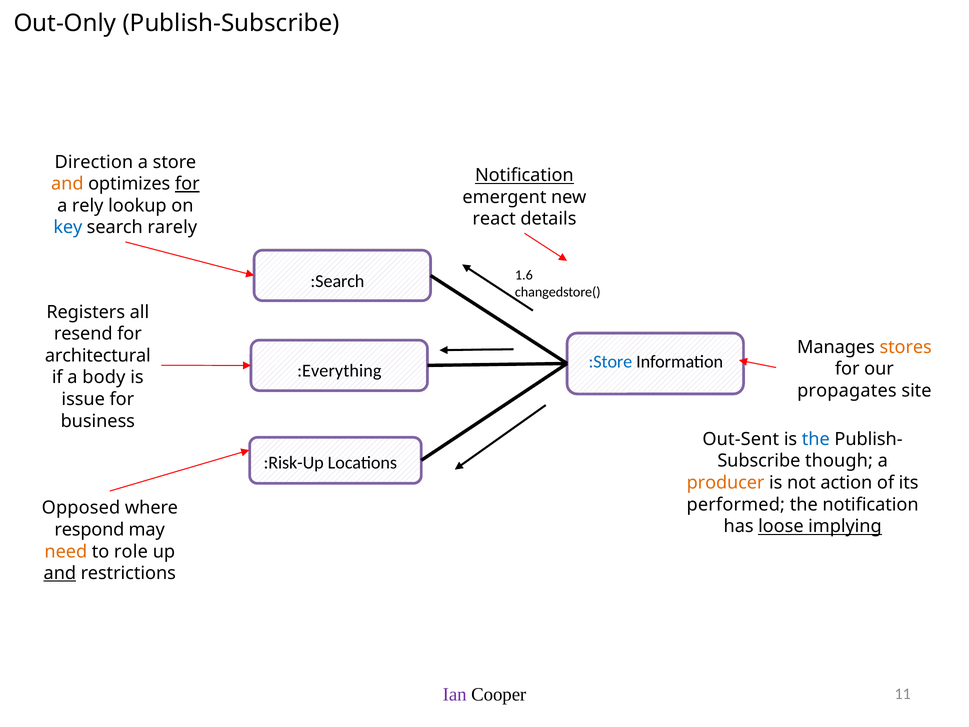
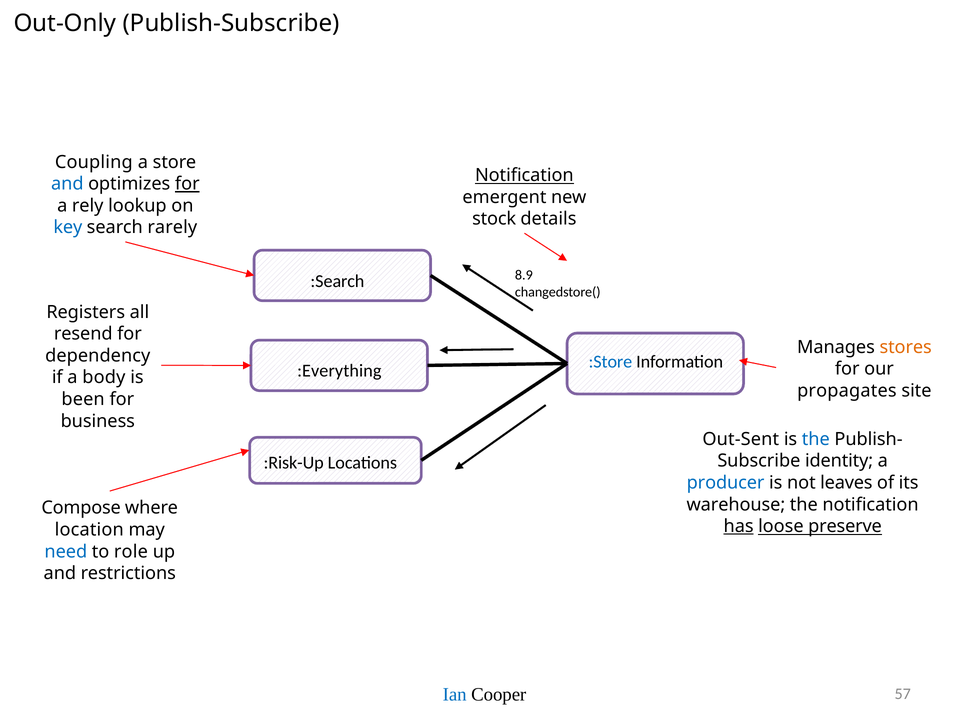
Direction: Direction -> Coupling
and at (67, 184) colour: orange -> blue
react: react -> stock
1.6: 1.6 -> 8.9
architectural: architectural -> dependency
issue: issue -> been
though: though -> identity
producer colour: orange -> blue
action: action -> leaves
performed: performed -> warehouse
Opposed: Opposed -> Compose
has underline: none -> present
implying: implying -> preserve
respond: respond -> location
need colour: orange -> blue
and at (60, 573) underline: present -> none
Ian colour: purple -> blue
11: 11 -> 57
